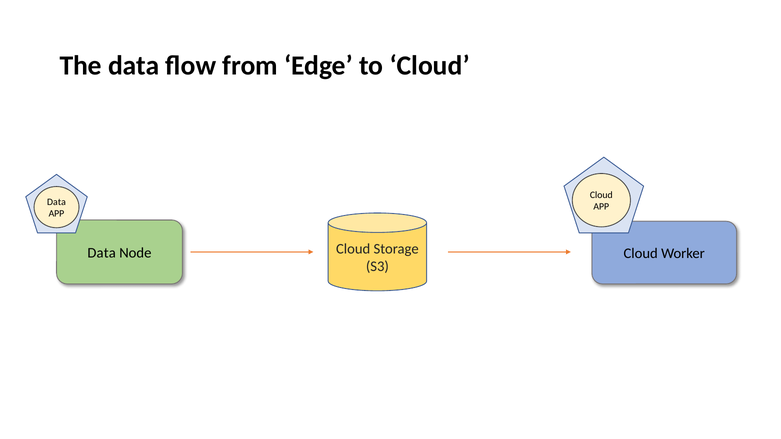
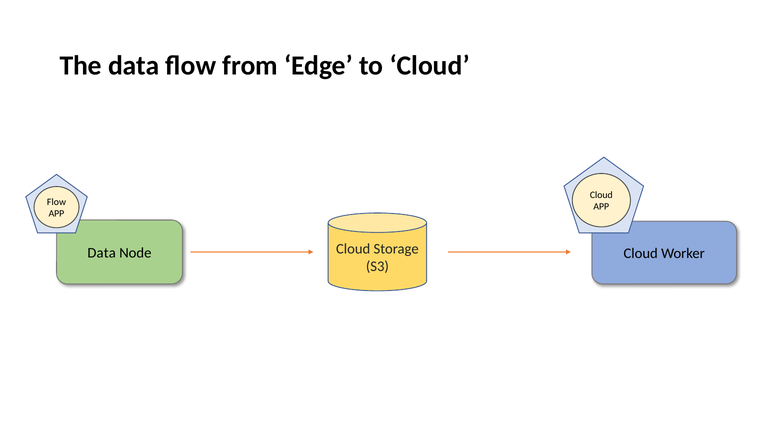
Data at (56, 202): Data -> Flow
